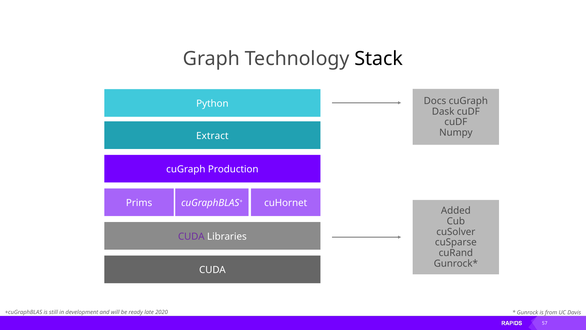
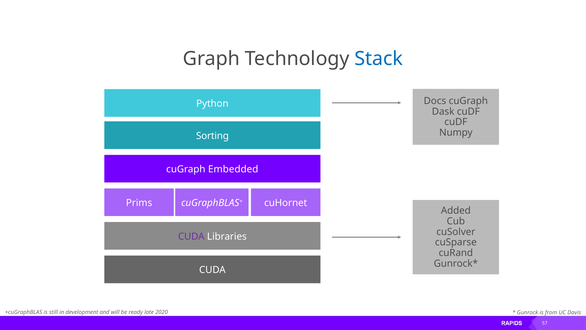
Stack colour: black -> blue
Extract: Extract -> Sorting
Production: Production -> Embedded
